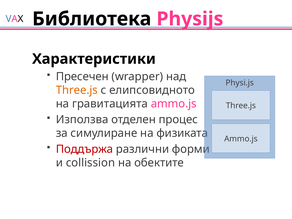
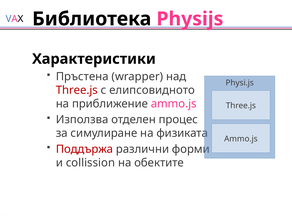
Пресечен: Пресечен -> Пръстена
Three.js at (77, 90) colour: orange -> red
гравитацията: гравитацията -> приближение
